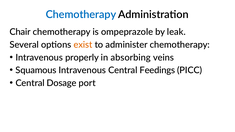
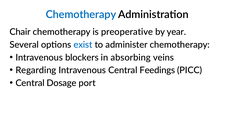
ompeprazole: ompeprazole -> preoperative
leak: leak -> year
exist colour: orange -> blue
properly: properly -> blockers
Squamous: Squamous -> Regarding
